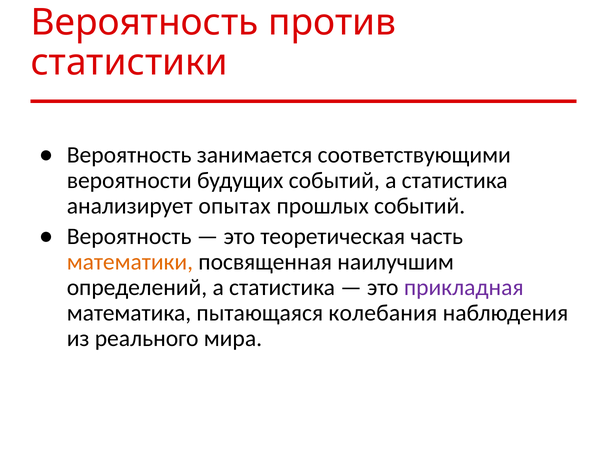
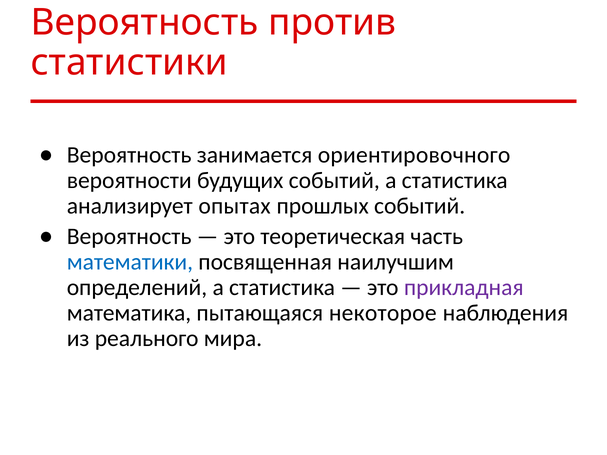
соответствующими: соответствующими -> ориентировочного
математики colour: orange -> blue
колебания: колебания -> некоторое
